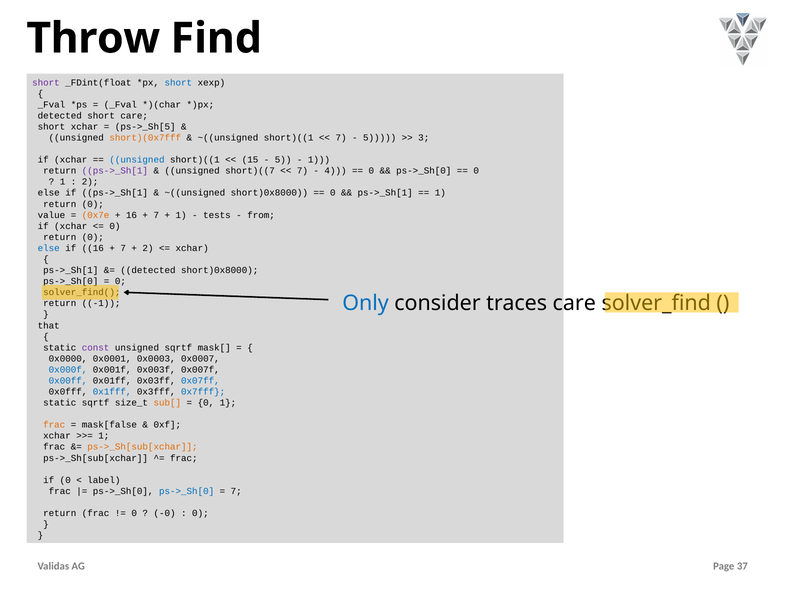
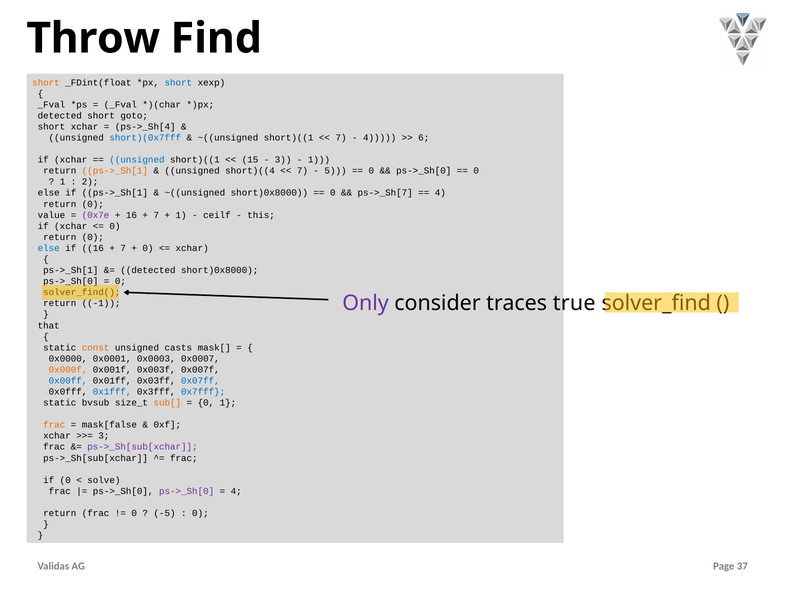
short at (46, 82) colour: purple -> orange
short care: care -> goto
ps->_Sh[5: ps->_Sh[5 -> ps->_Sh[4
short)(0x7fff colour: orange -> blue
5 at (380, 138): 5 -> 4
3: 3 -> 6
5 at (283, 160): 5 -> 3
ps->_Sh[1 at (115, 171) colour: purple -> orange
short)((7: short)((7 -> short)((4
4: 4 -> 5
ps->_Sh[1 at (385, 193): ps->_Sh[1 -> ps->_Sh[7
1 at (440, 193): 1 -> 4
0x7e colour: orange -> purple
tests: tests -> ceilf
from: from -> this
2 at (148, 248): 2 -> 0
Only colour: blue -> purple
traces care: care -> true
const colour: purple -> orange
unsigned sqrtf: sqrtf -> casts
0x000f colour: blue -> orange
static sqrtf: sqrtf -> bvsub
1 at (104, 436): 1 -> 3
ps->_Sh[sub[xchar at (142, 447) colour: orange -> purple
label: label -> solve
ps->_Sh[0 at (187, 491) colour: blue -> purple
7 at (236, 491): 7 -> 4
-0: -0 -> -5
